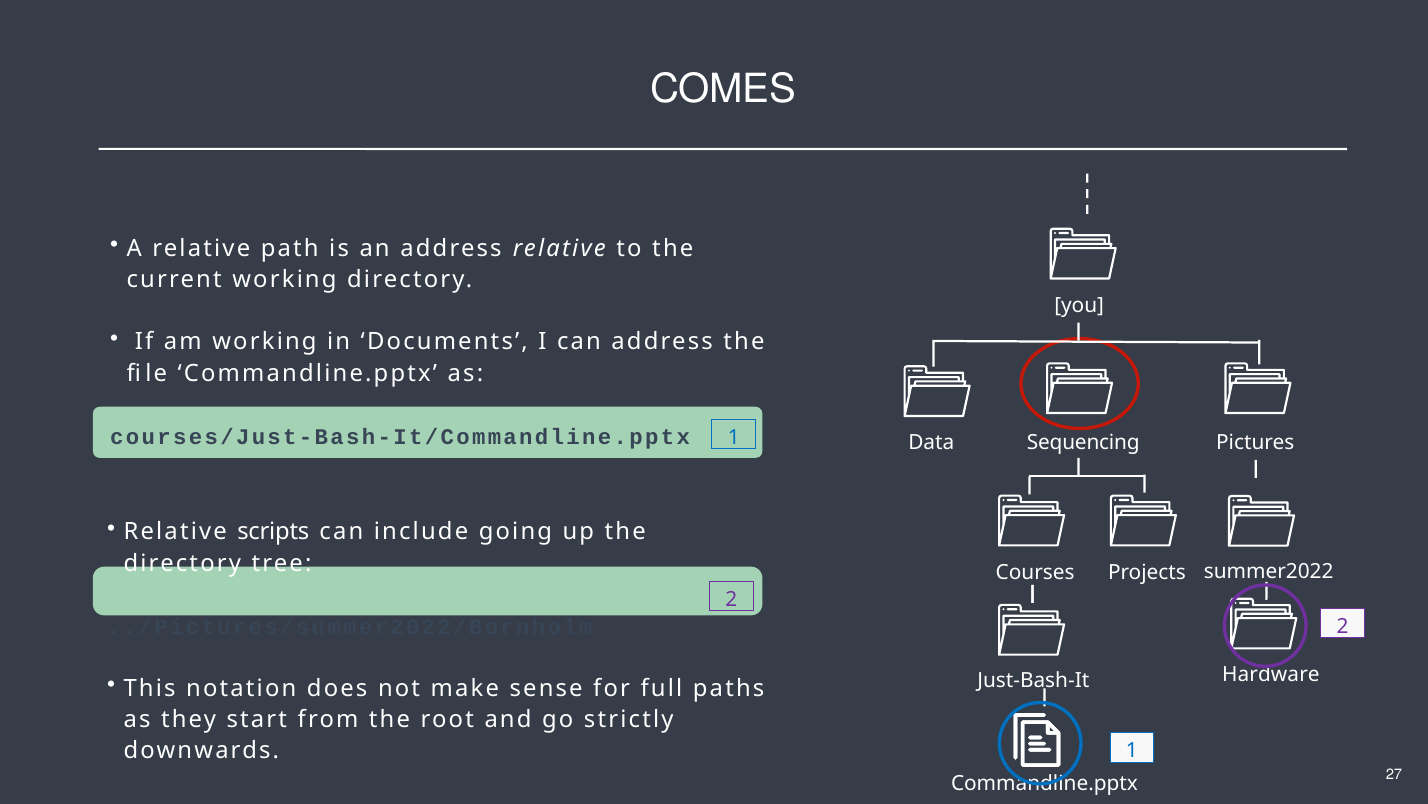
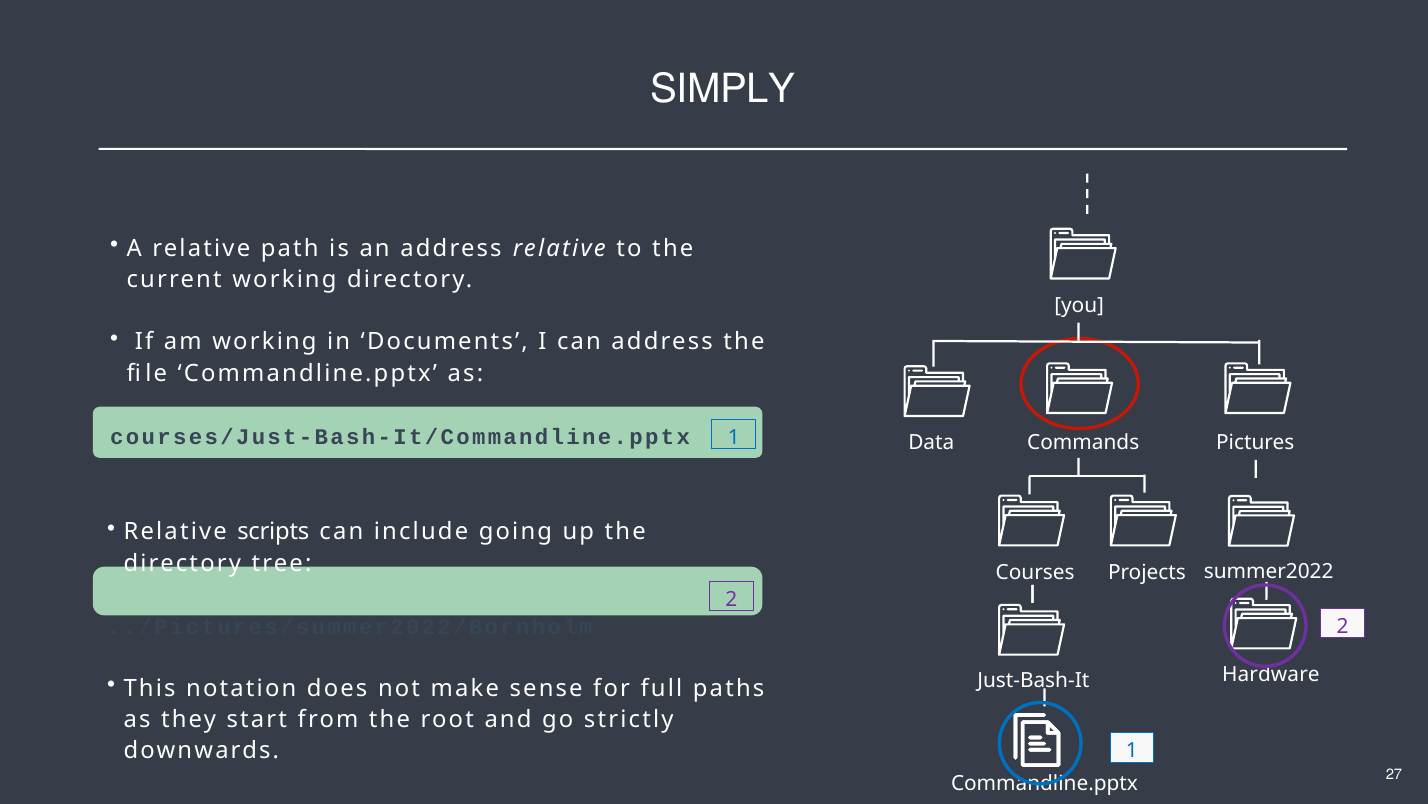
COMES: COMES -> SIMPLY
Sequencing: Sequencing -> Commands
